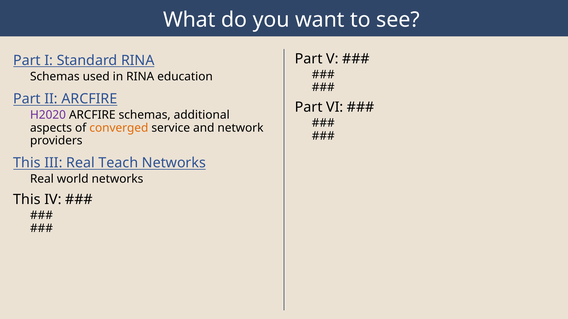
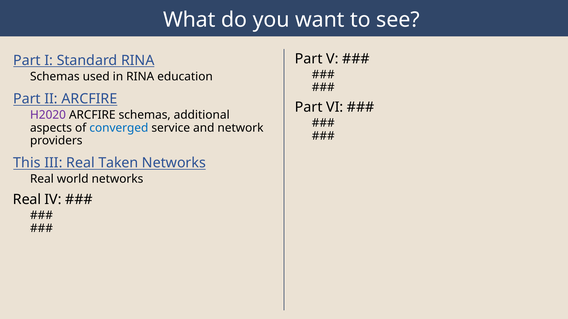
converged colour: orange -> blue
Teach: Teach -> Taken
This at (27, 200): This -> Real
